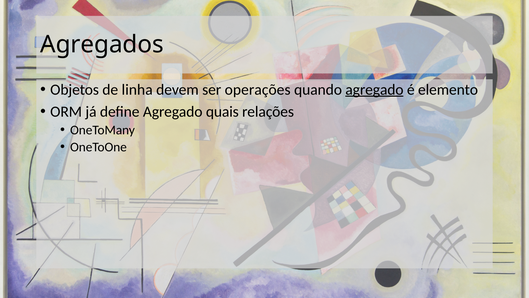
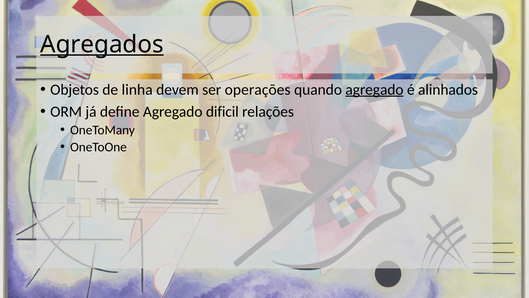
Agregados underline: none -> present
elemento: elemento -> alinhados
quais: quais -> dificil
